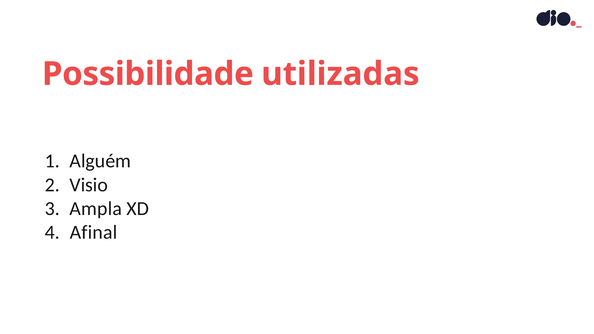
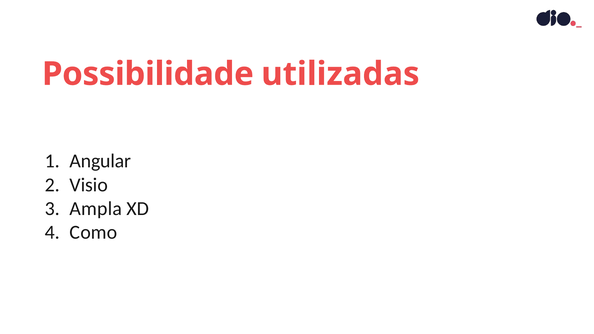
Alguém: Alguém -> Angular
Afinal: Afinal -> Como
